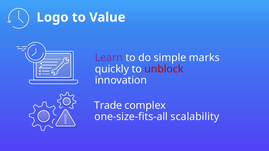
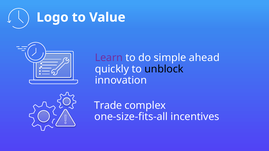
marks: marks -> ahead
unblock colour: red -> black
scalability: scalability -> incentives
